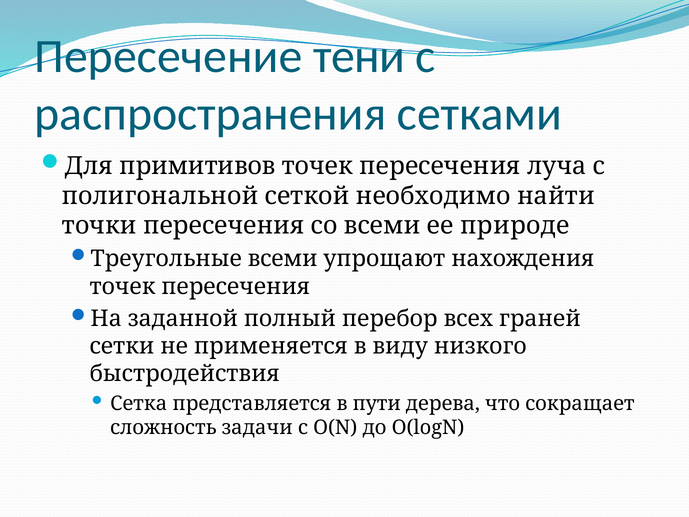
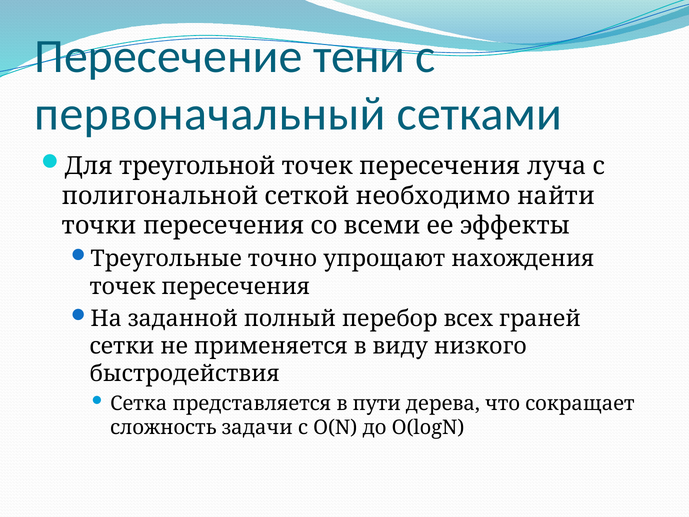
распространения: распространения -> первоначальный
примитивов: примитивов -> треугольной
природе: природе -> эффекты
Треугольные всеми: всеми -> точно
